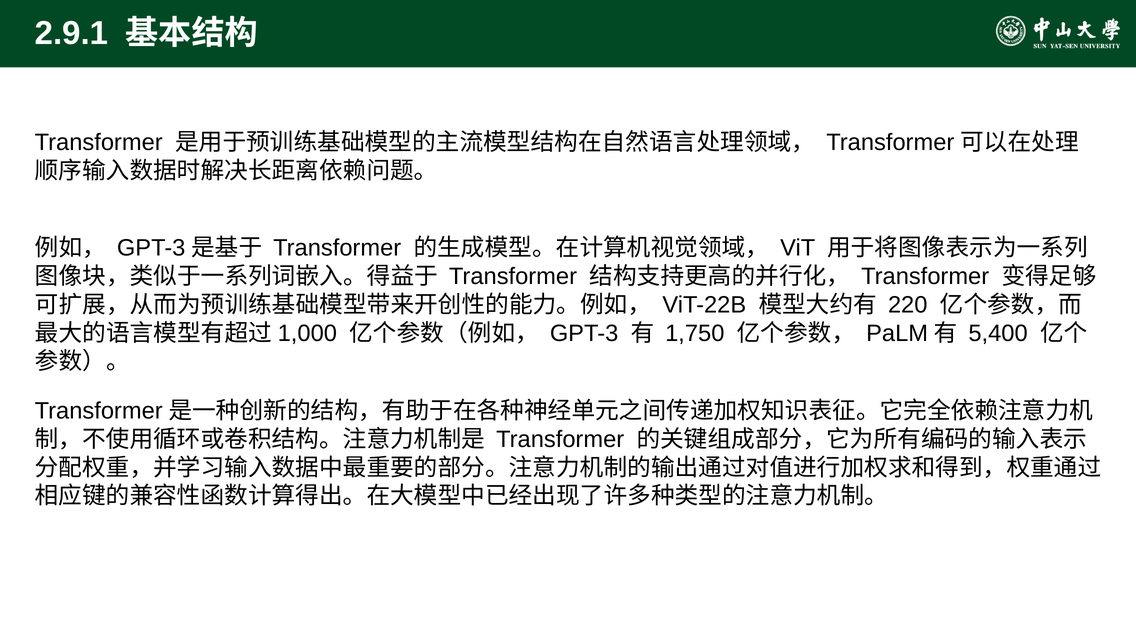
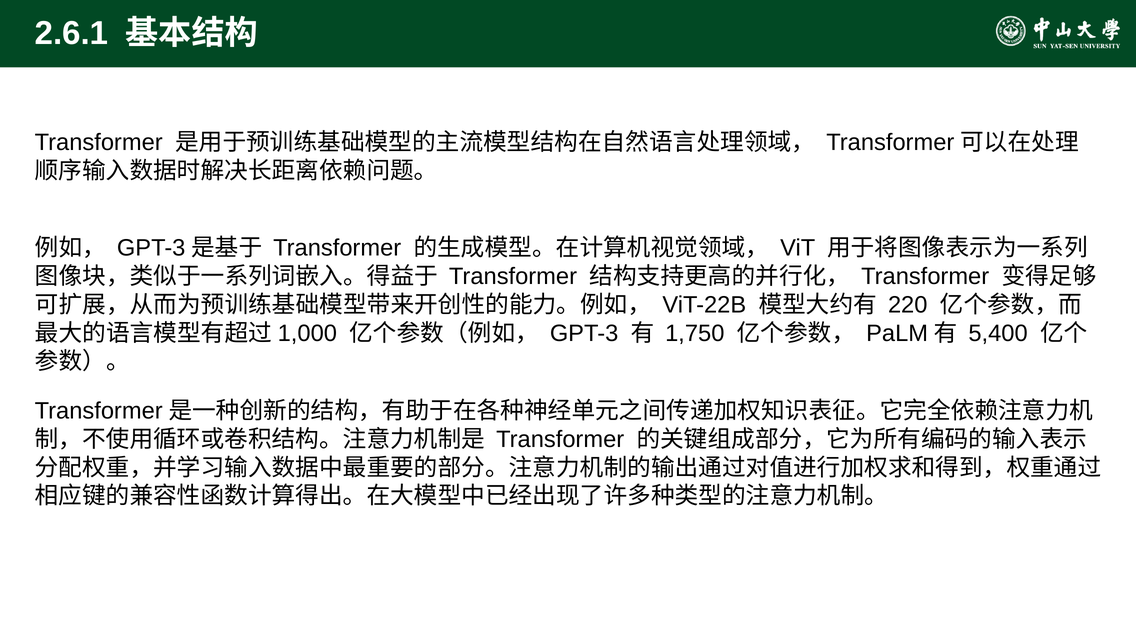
2.9.1: 2.9.1 -> 2.6.1
